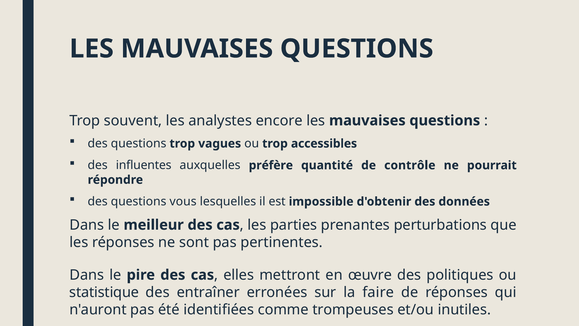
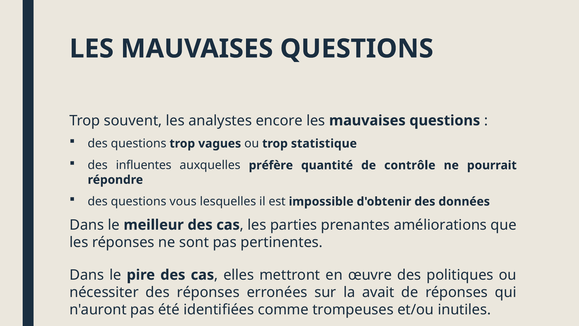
accessibles: accessibles -> statistique
perturbations: perturbations -> améliorations
statistique: statistique -> nécessiter
des entraîner: entraîner -> réponses
faire: faire -> avait
